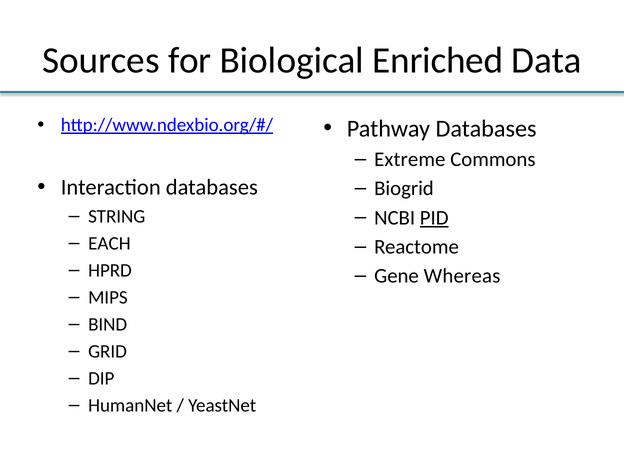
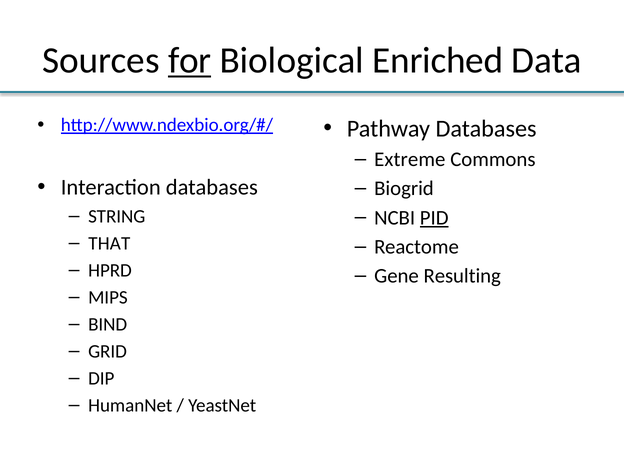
for underline: none -> present
EACH: EACH -> THAT
Whereas: Whereas -> Resulting
